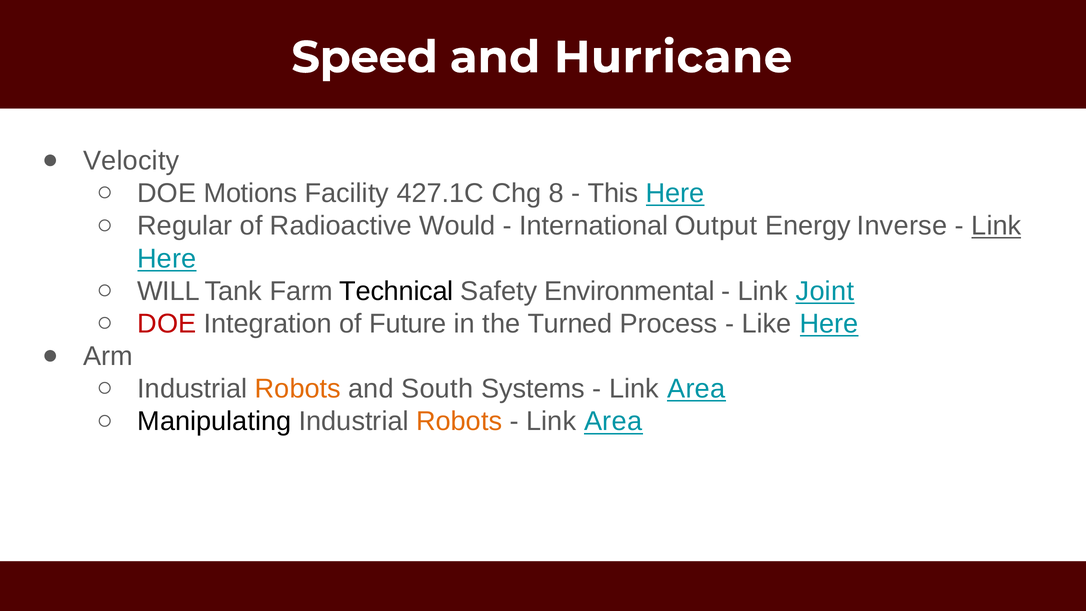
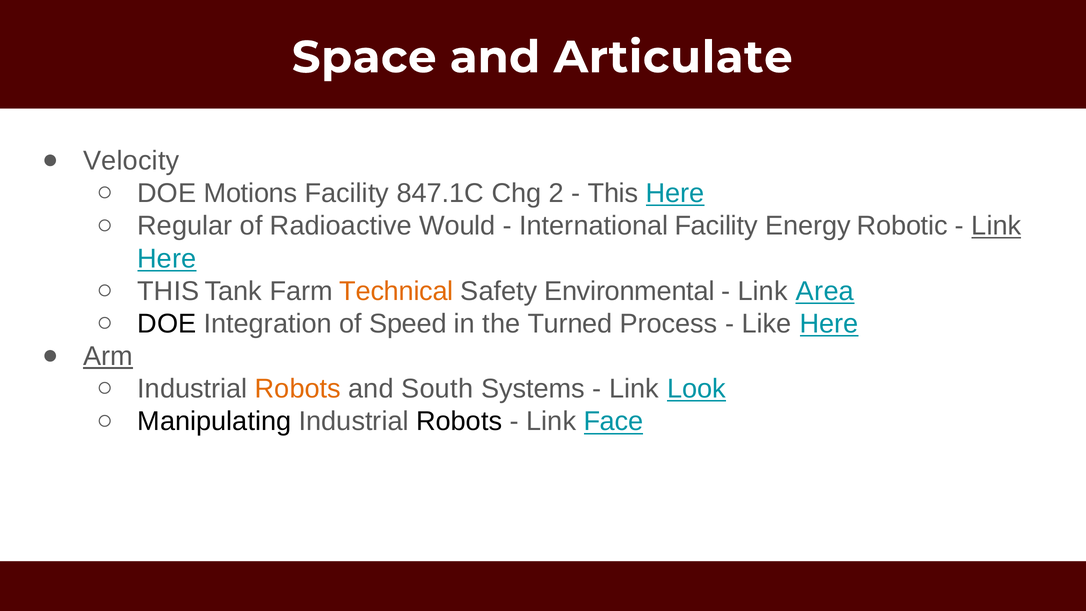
Speed: Speed -> Space
Hurricane: Hurricane -> Articulate
427.1C: 427.1C -> 847.1C
8: 8 -> 2
International Output: Output -> Facility
Inverse: Inverse -> Robotic
WILL at (168, 291): WILL -> THIS
Technical colour: black -> orange
Joint: Joint -> Area
DOE at (167, 324) colour: red -> black
Future: Future -> Speed
Arm underline: none -> present
Area at (696, 389): Area -> Look
Robots at (459, 421) colour: orange -> black
Area at (613, 421): Area -> Face
